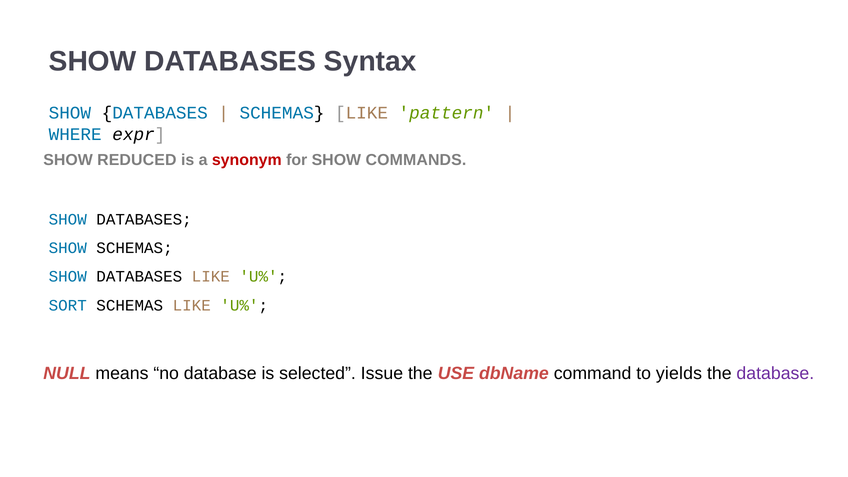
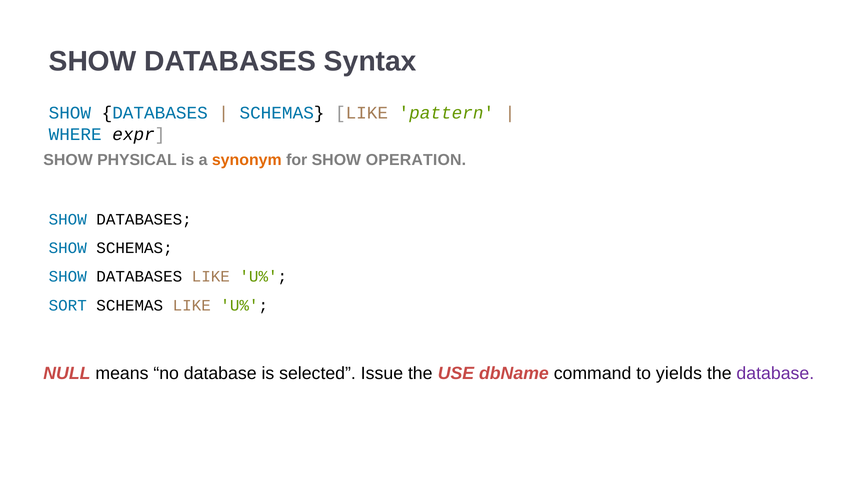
REDUCED: REDUCED -> PHYSICAL
synonym colour: red -> orange
COMMANDS: COMMANDS -> OPERATION
